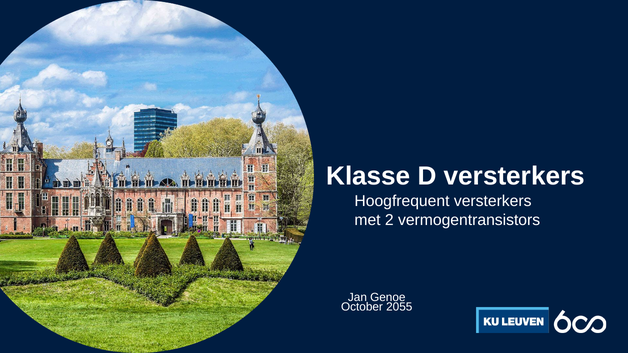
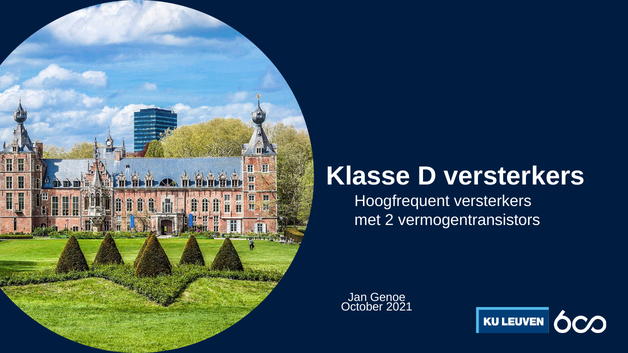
2055: 2055 -> 2021
